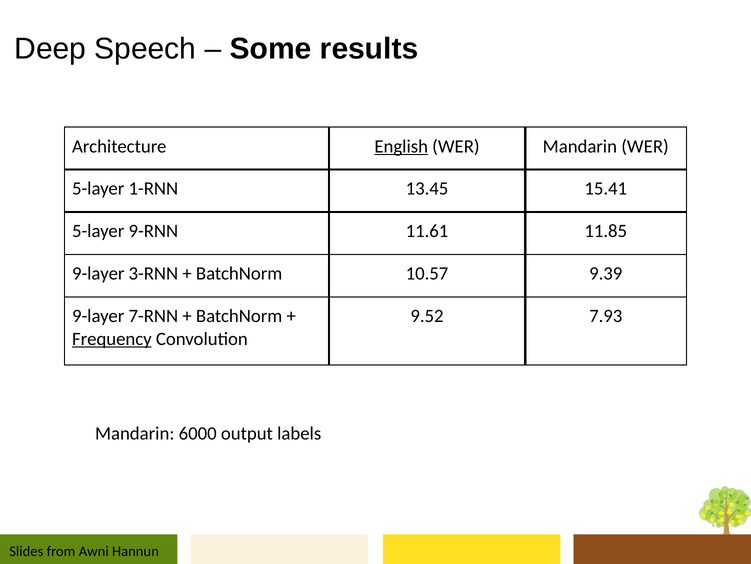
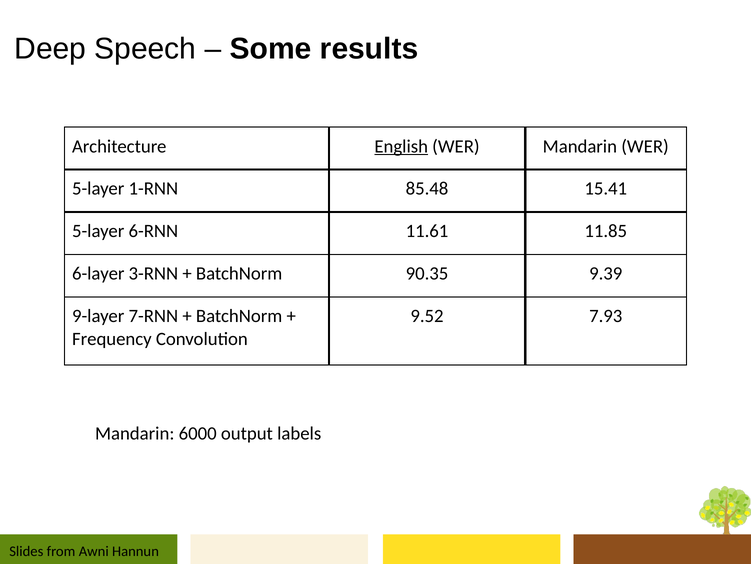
13.45: 13.45 -> 85.48
9-RNN: 9-RNN -> 6-RNN
9-layer at (98, 273): 9-layer -> 6-layer
10.57: 10.57 -> 90.35
Frequency underline: present -> none
